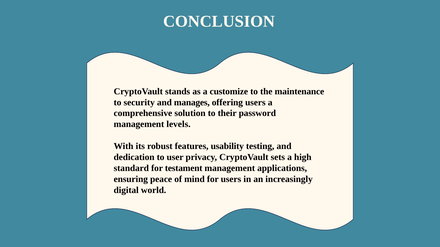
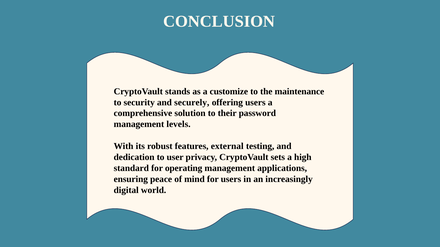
manages: manages -> securely
usability: usability -> external
testament: testament -> operating
